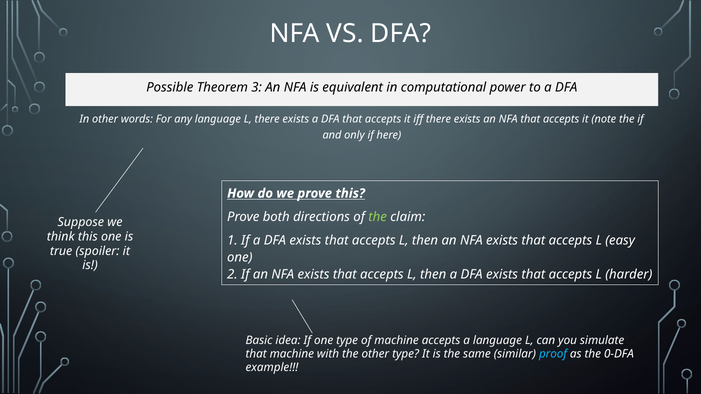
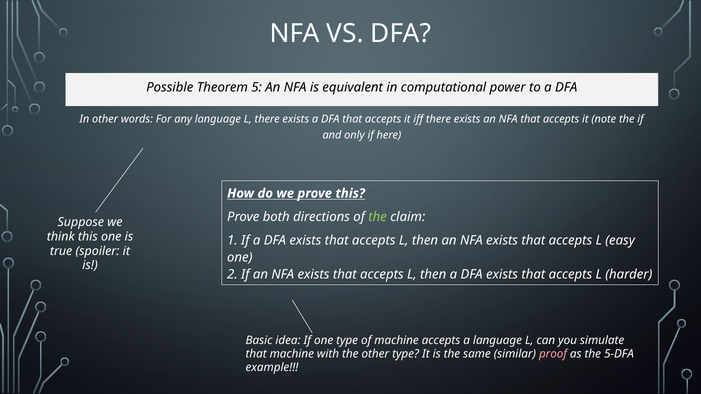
3: 3 -> 5
proof colour: light blue -> pink
0-DFA: 0-DFA -> 5-DFA
